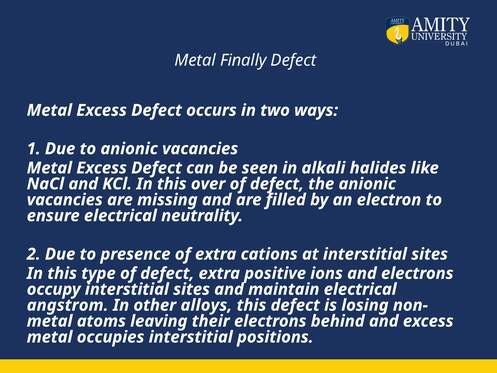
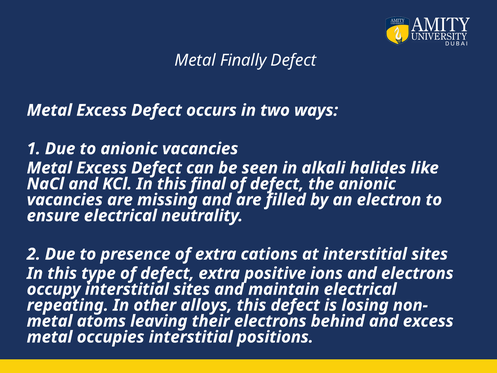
over: over -> final
angstrom: angstrom -> repeating
